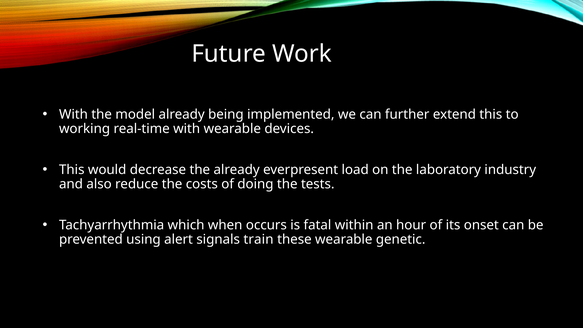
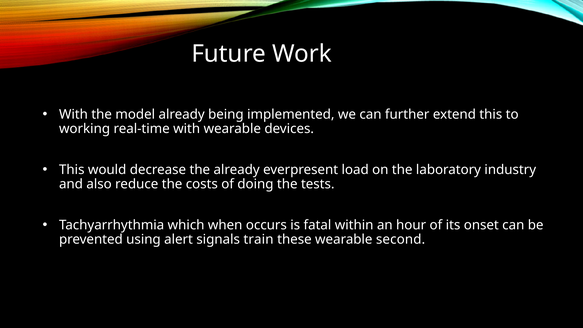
genetic: genetic -> second
